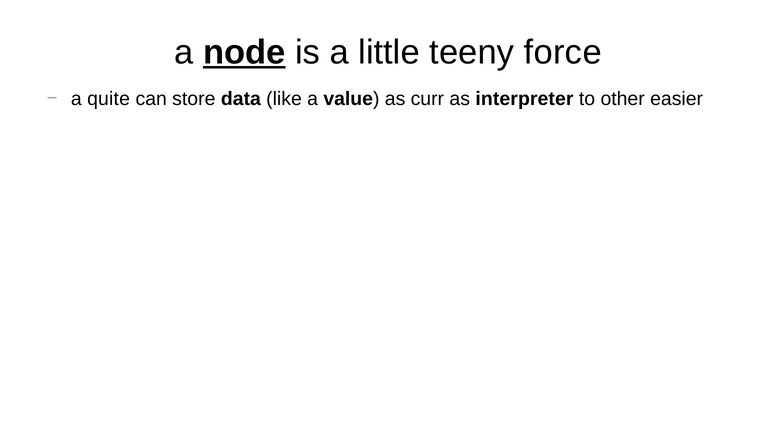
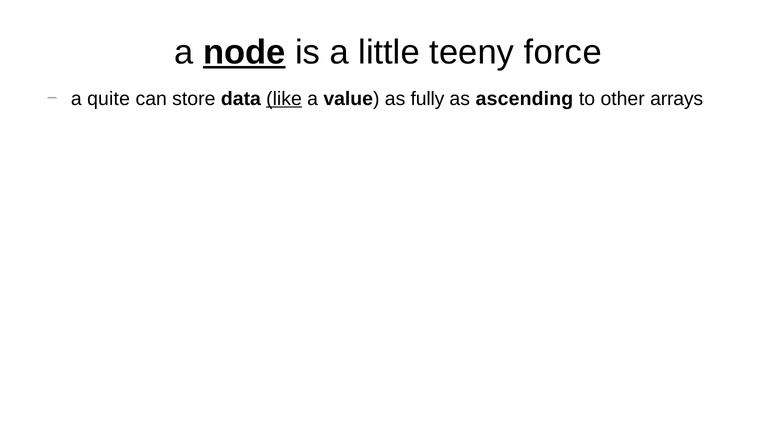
like underline: none -> present
curr: curr -> fully
interpreter: interpreter -> ascending
easier: easier -> arrays
